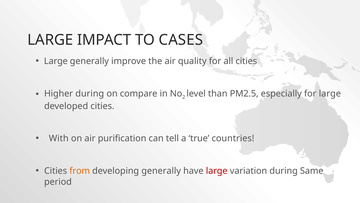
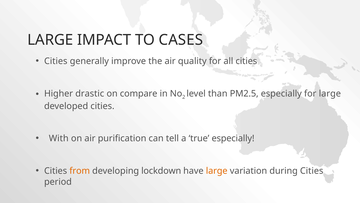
Large at (56, 61): Large -> Cities
Higher during: during -> drastic
true countries: countries -> especially
developing generally: generally -> lockdown
large at (217, 171) colour: red -> orange
during Same: Same -> Cities
